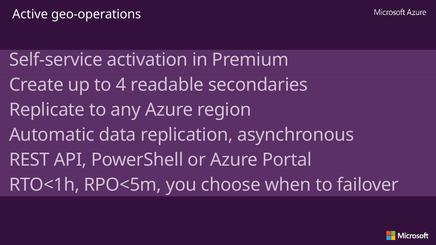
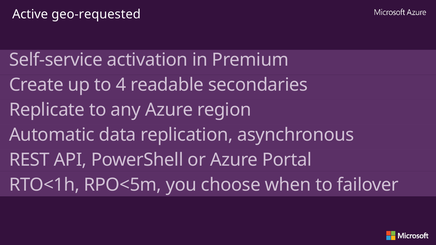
geo-operations: geo-operations -> geo-requested
